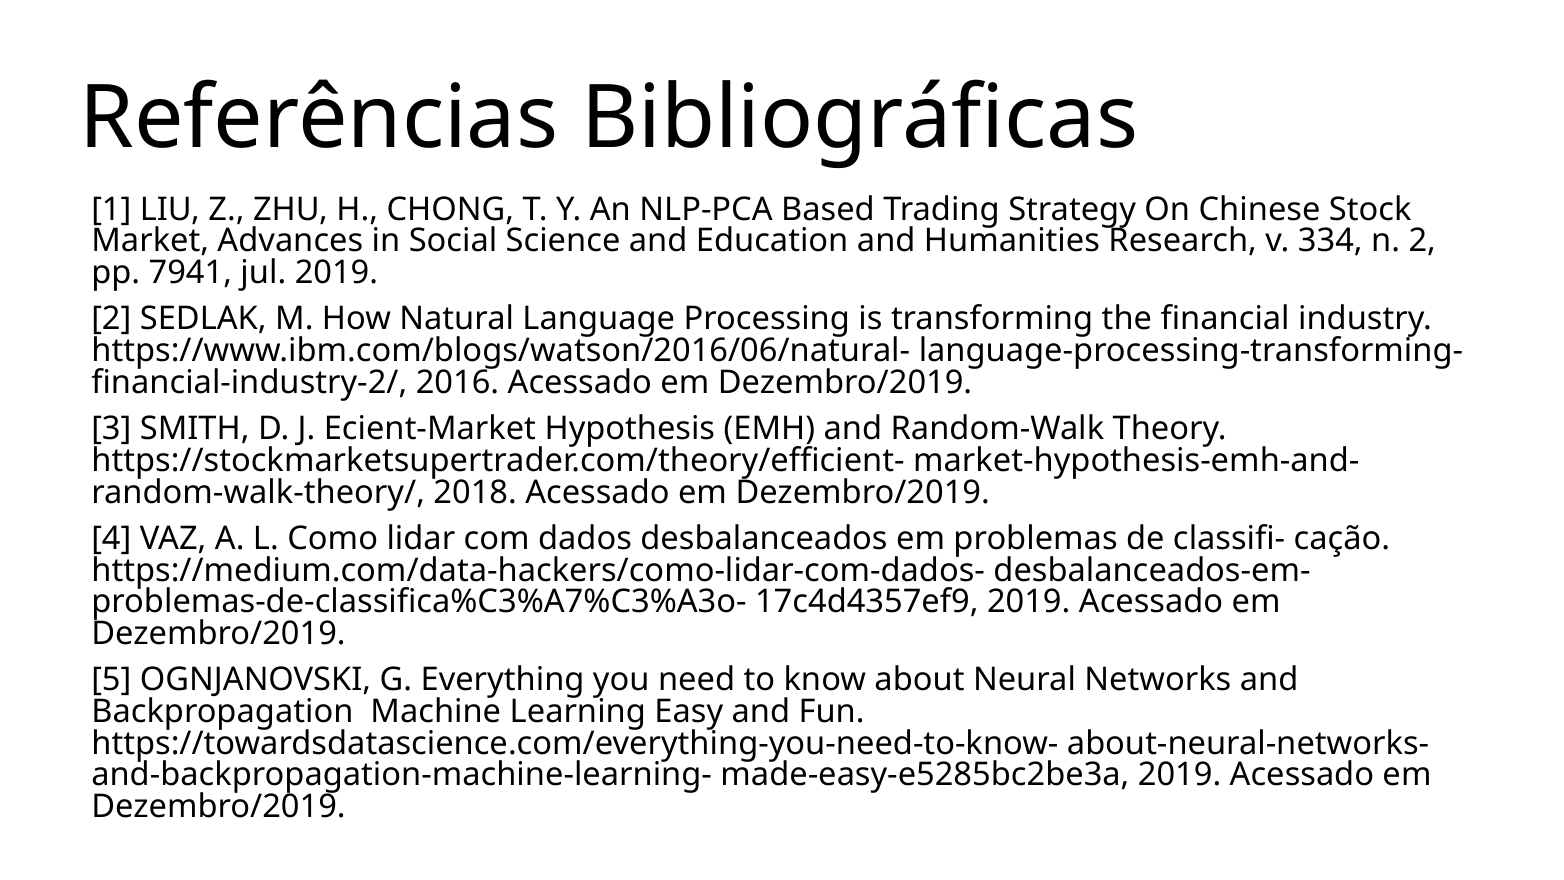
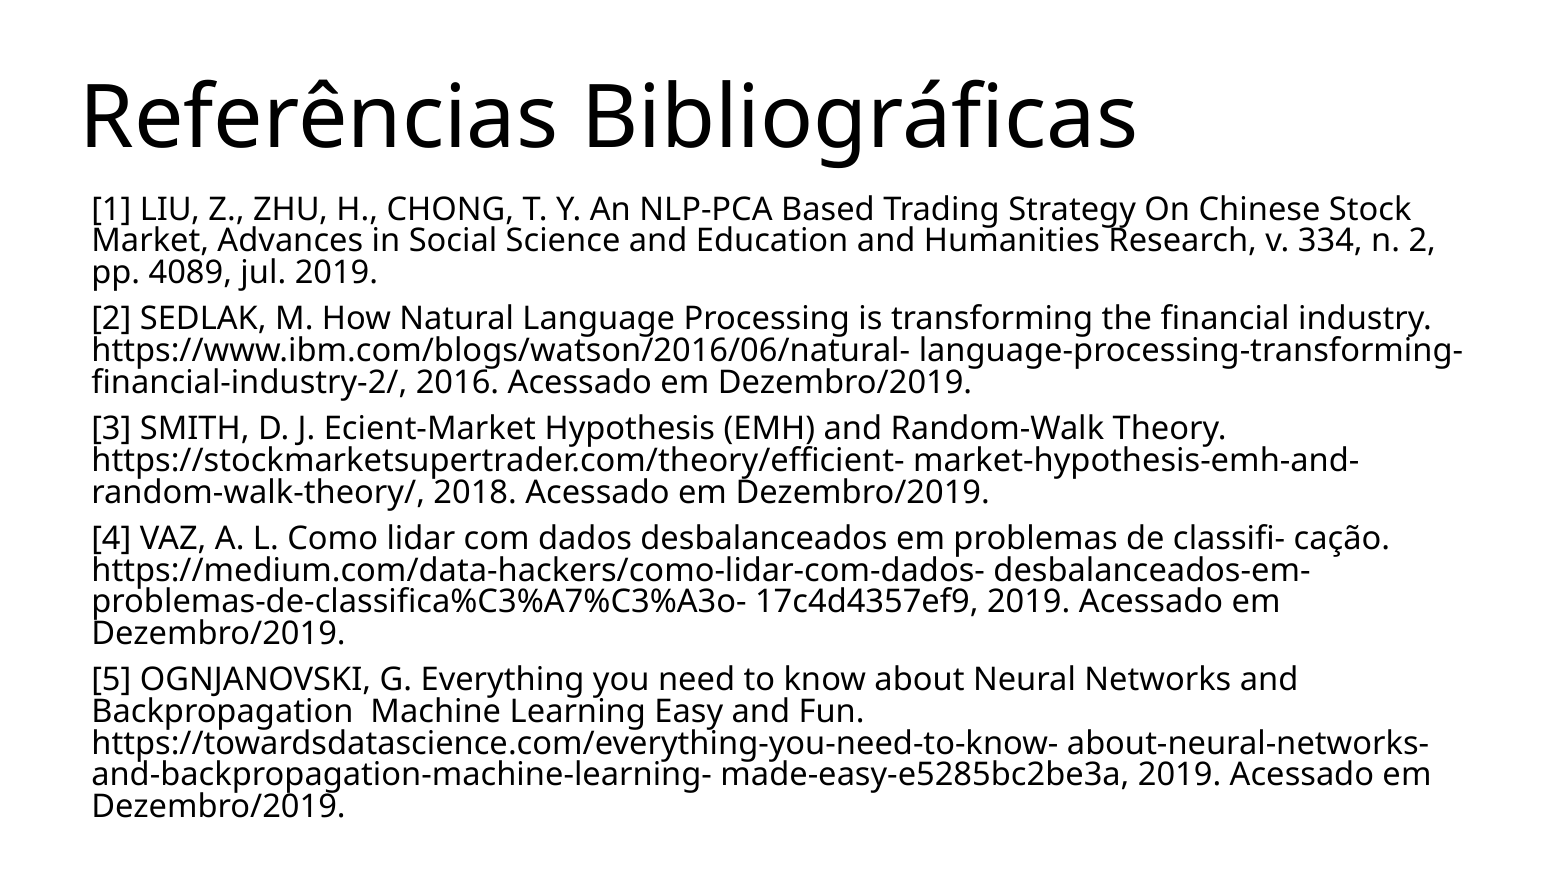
7941: 7941 -> 4089
